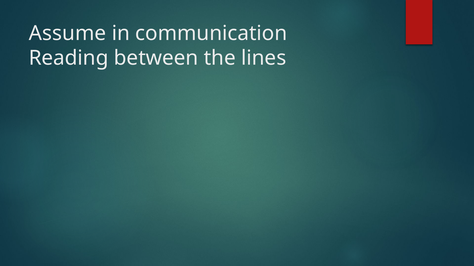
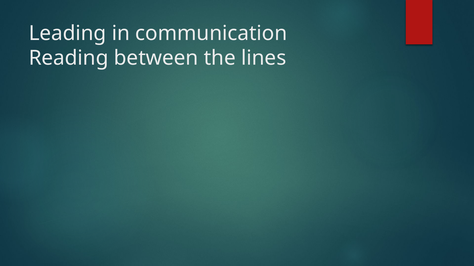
Assume: Assume -> Leading
